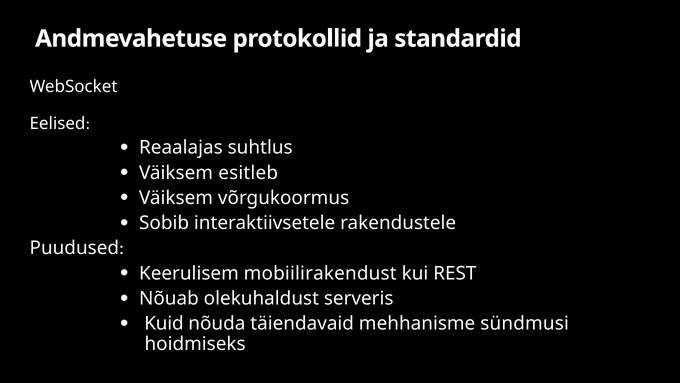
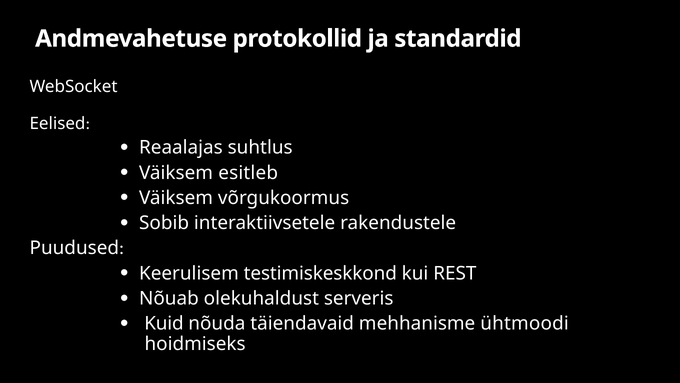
mobiilirakendust: mobiilirakendust -> testimiskeskkond
sündmusi: sündmusi -> ühtmoodi
